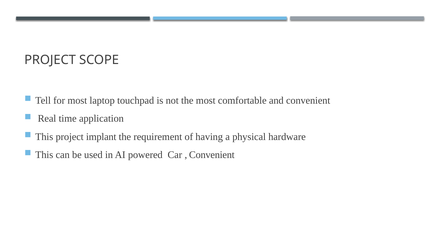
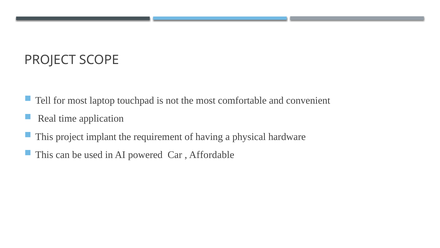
Convenient at (212, 154): Convenient -> Affordable
